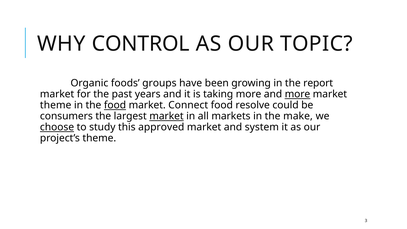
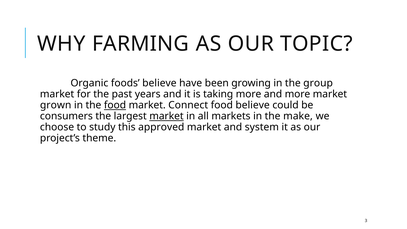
CONTROL: CONTROL -> FARMING
foods groups: groups -> believe
report: report -> group
more at (297, 94) underline: present -> none
theme at (56, 105): theme -> grown
food resolve: resolve -> believe
choose underline: present -> none
